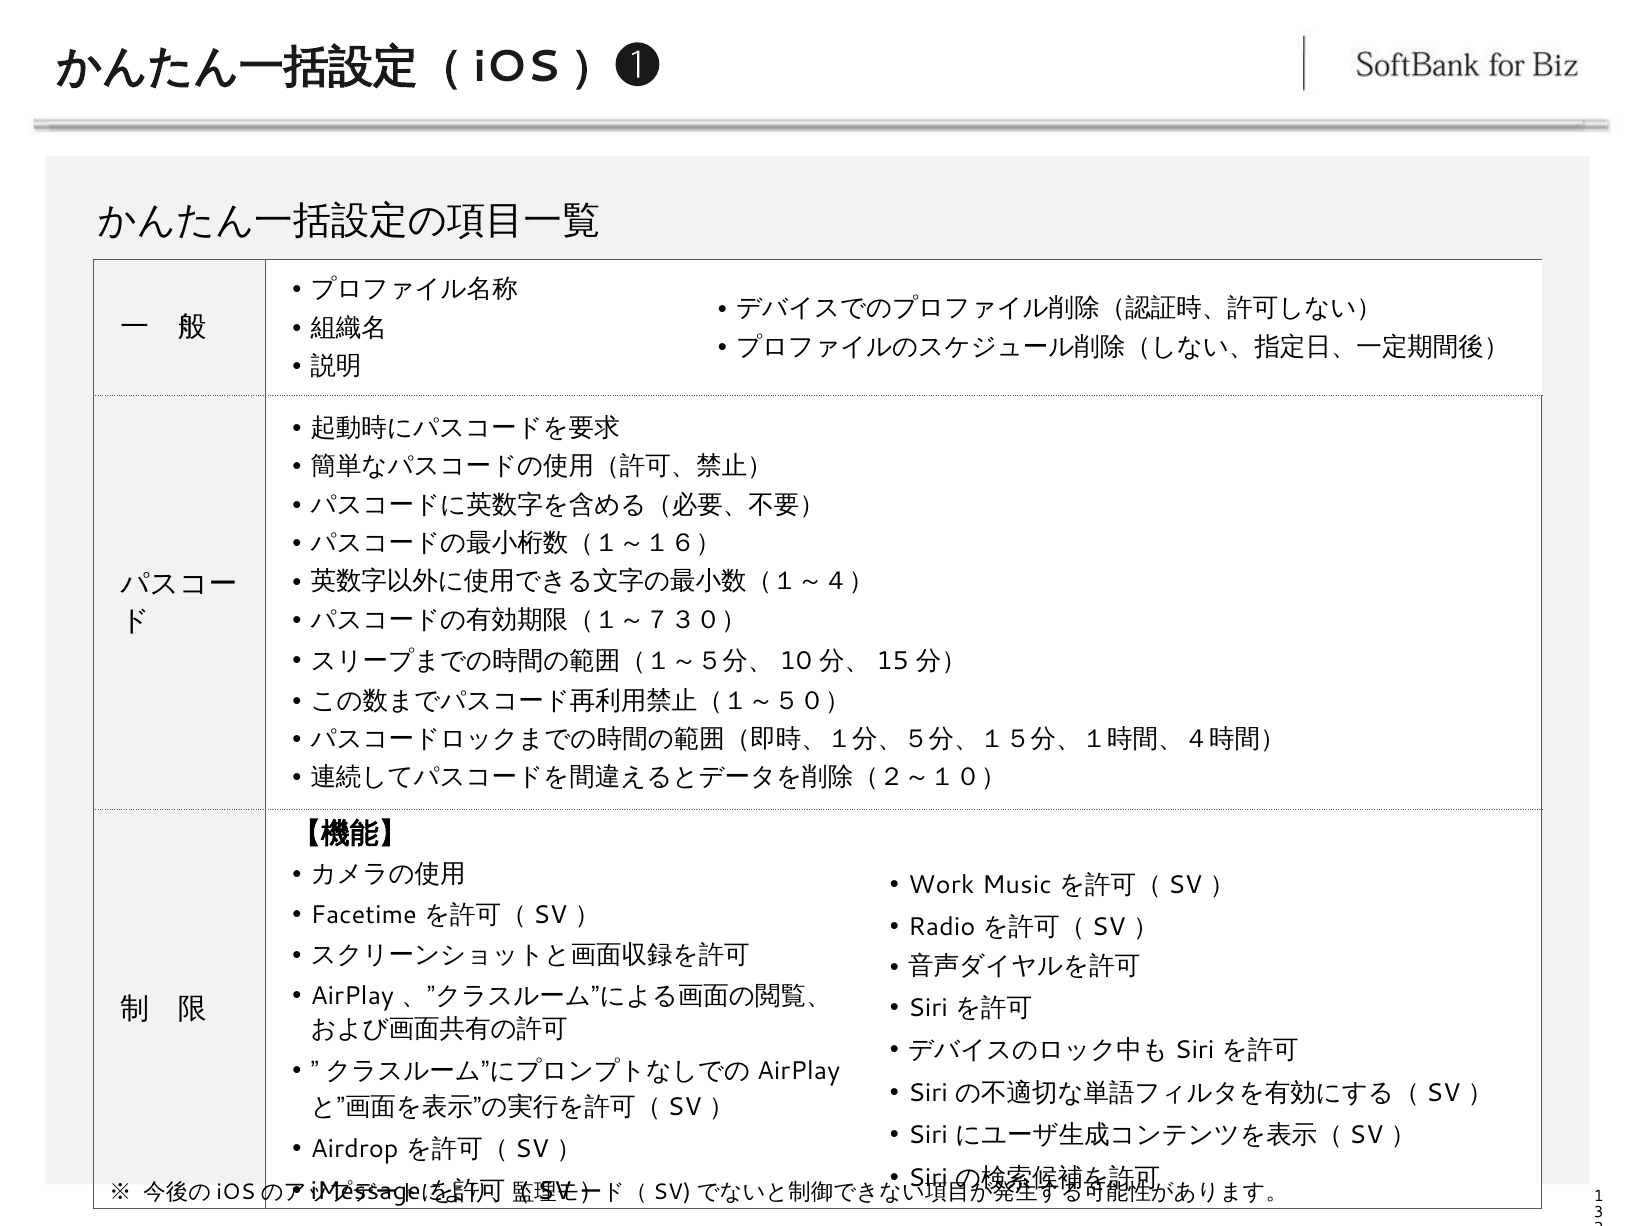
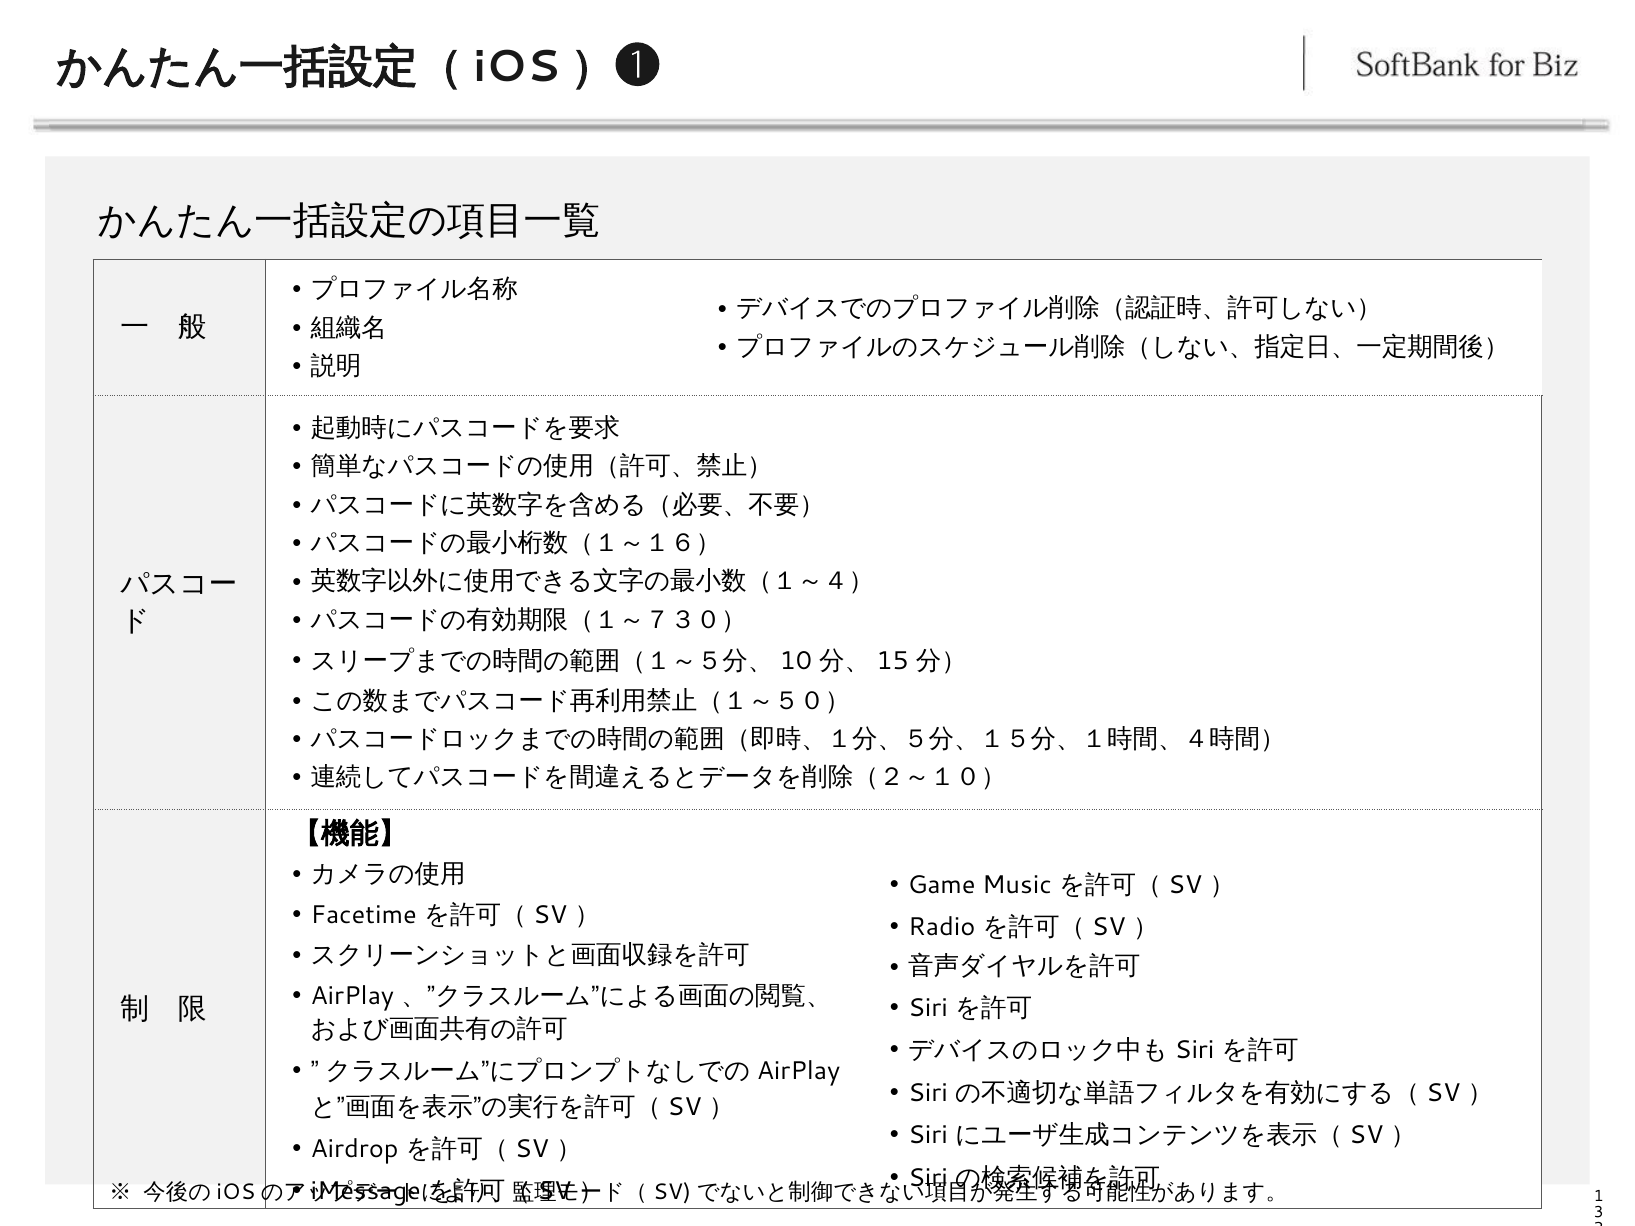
Work: Work -> Game
